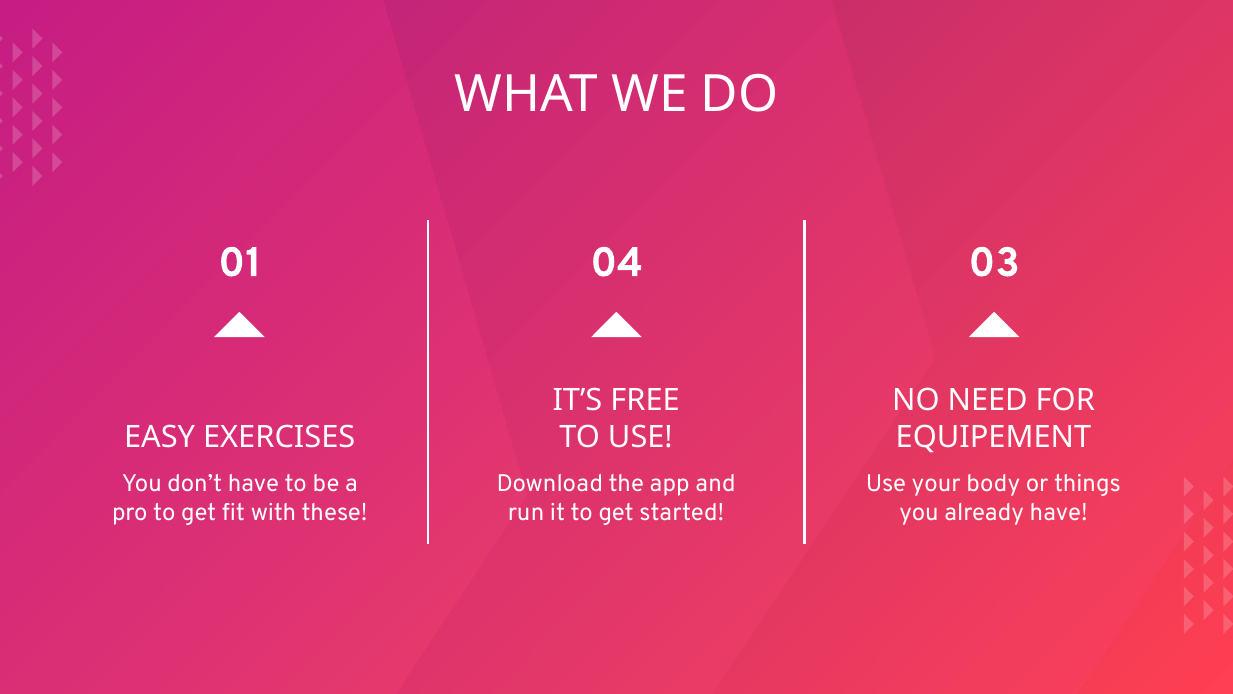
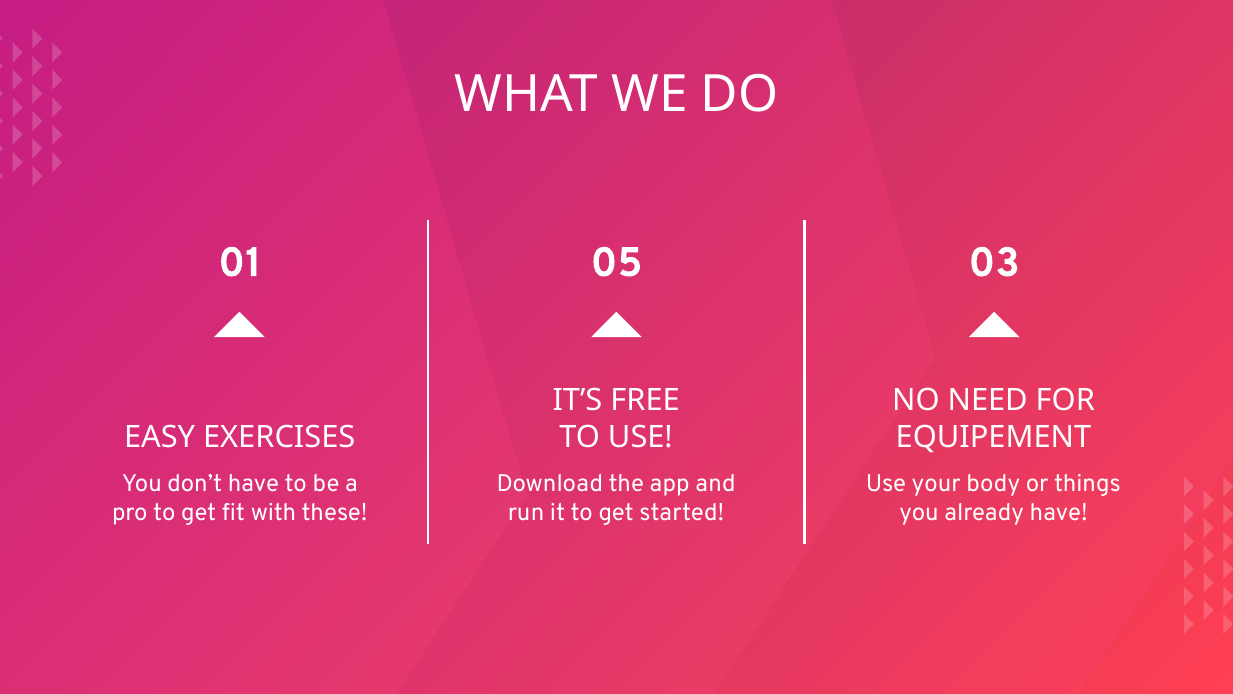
04: 04 -> 05
